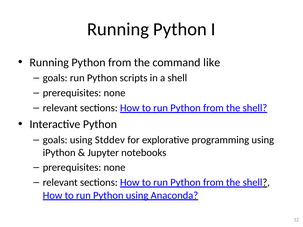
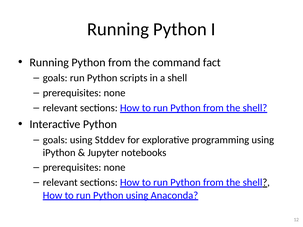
like: like -> fact
